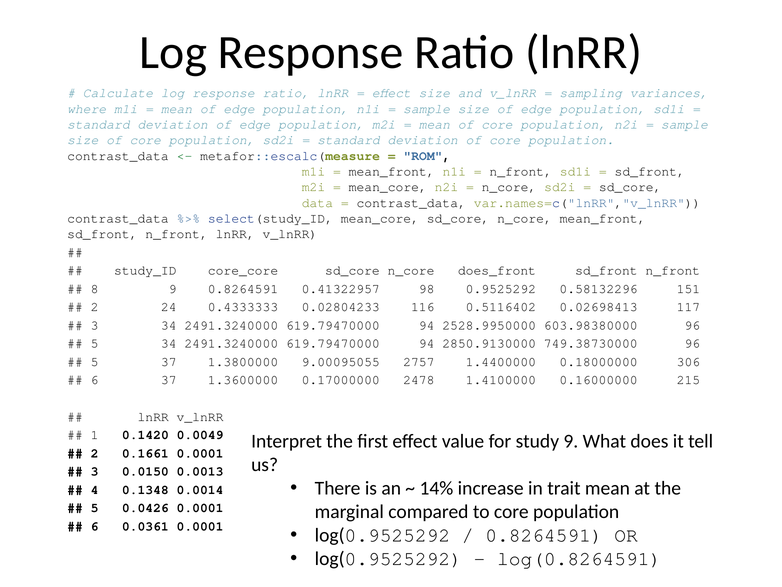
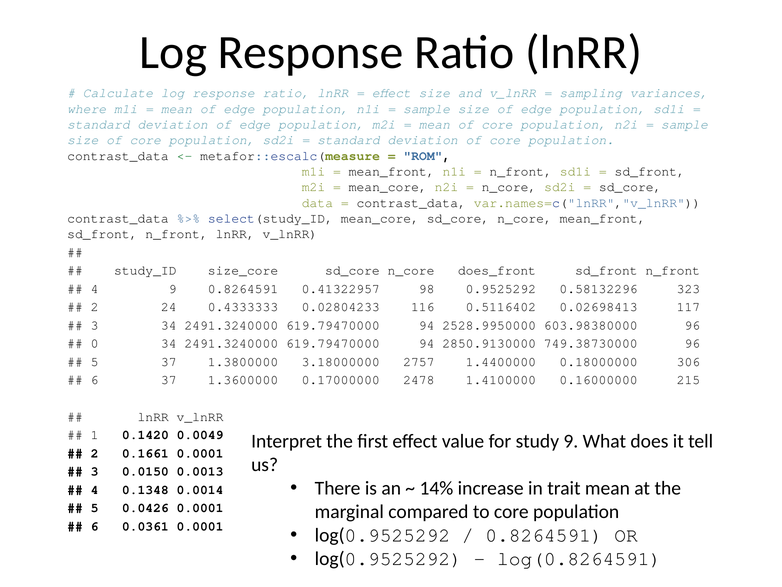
core_core: core_core -> size_core
8 at (95, 289): 8 -> 4
151: 151 -> 323
5 at (95, 343): 5 -> 0
9.00095055: 9.00095055 -> 3.18000000
